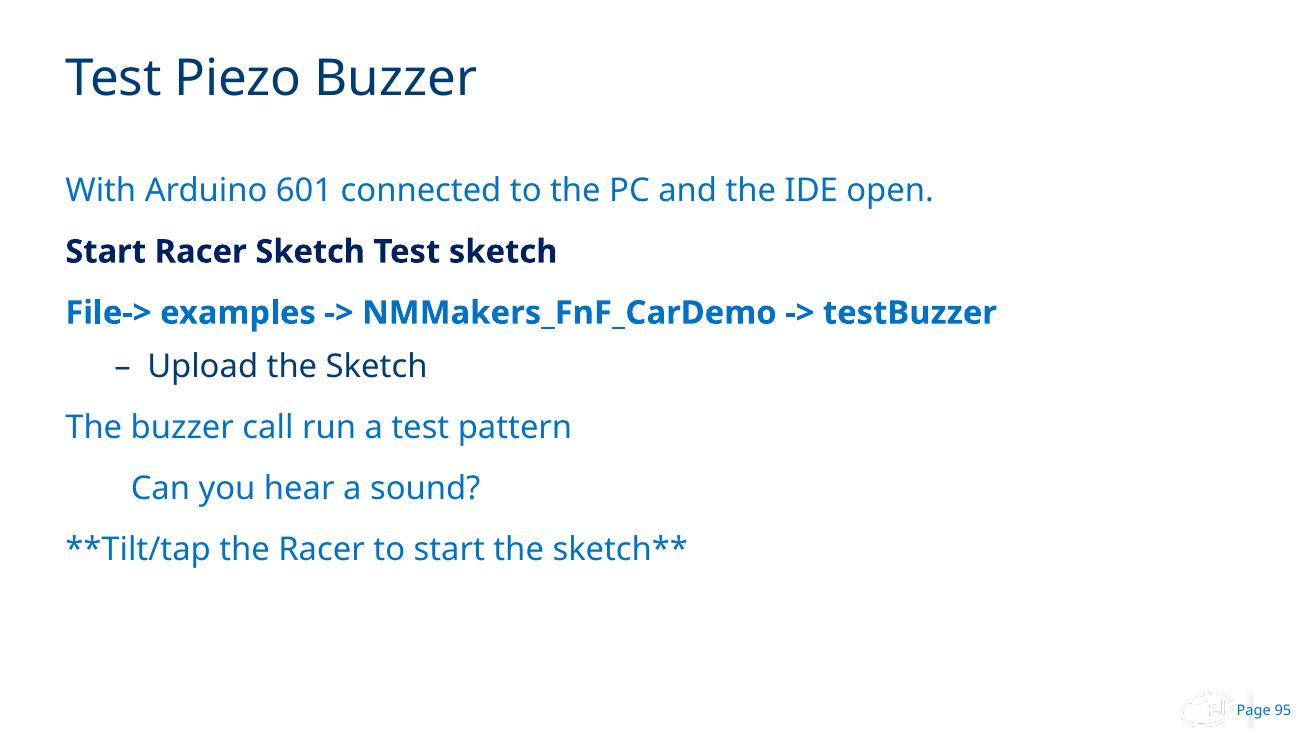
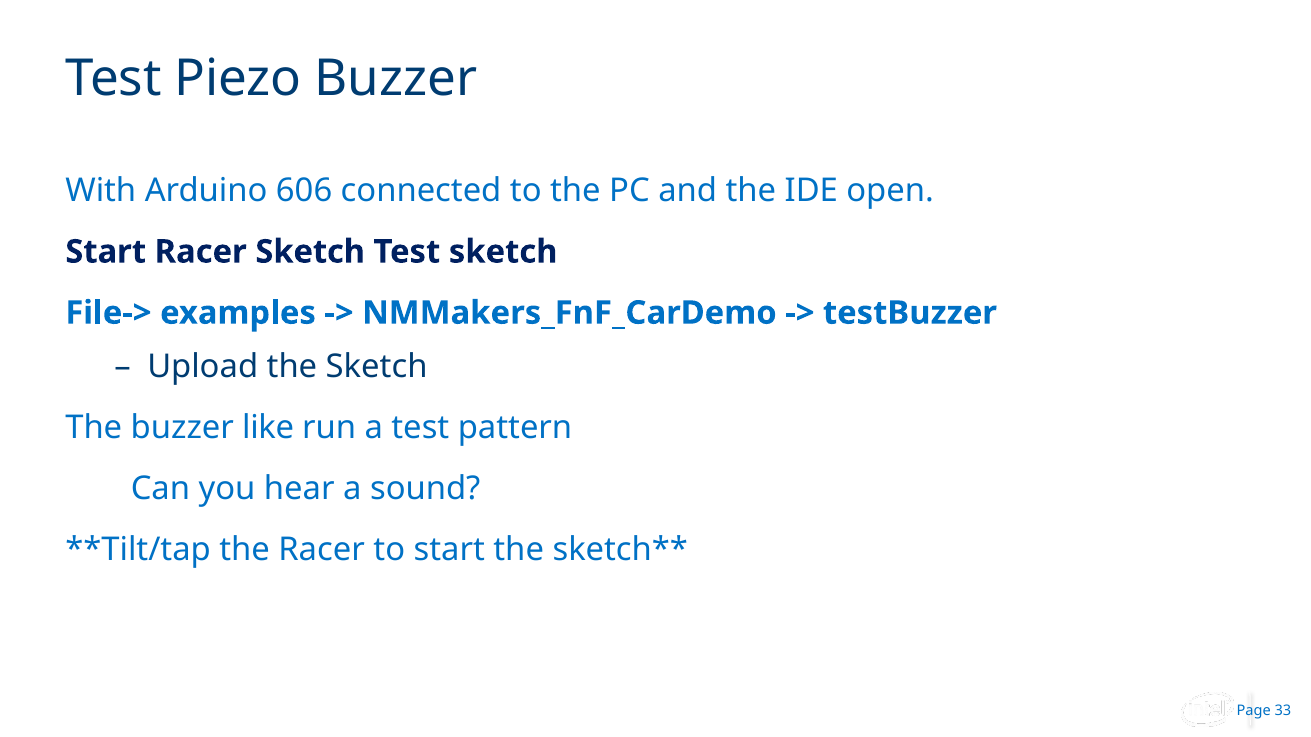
601: 601 -> 606
call: call -> like
95: 95 -> 33
